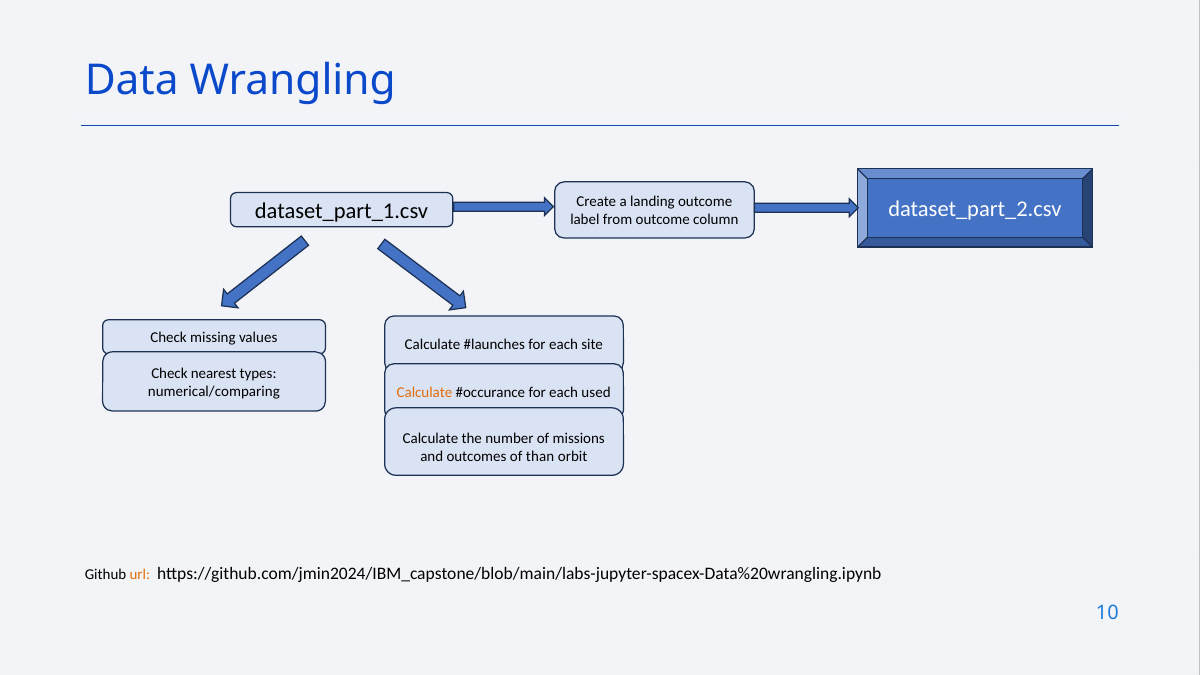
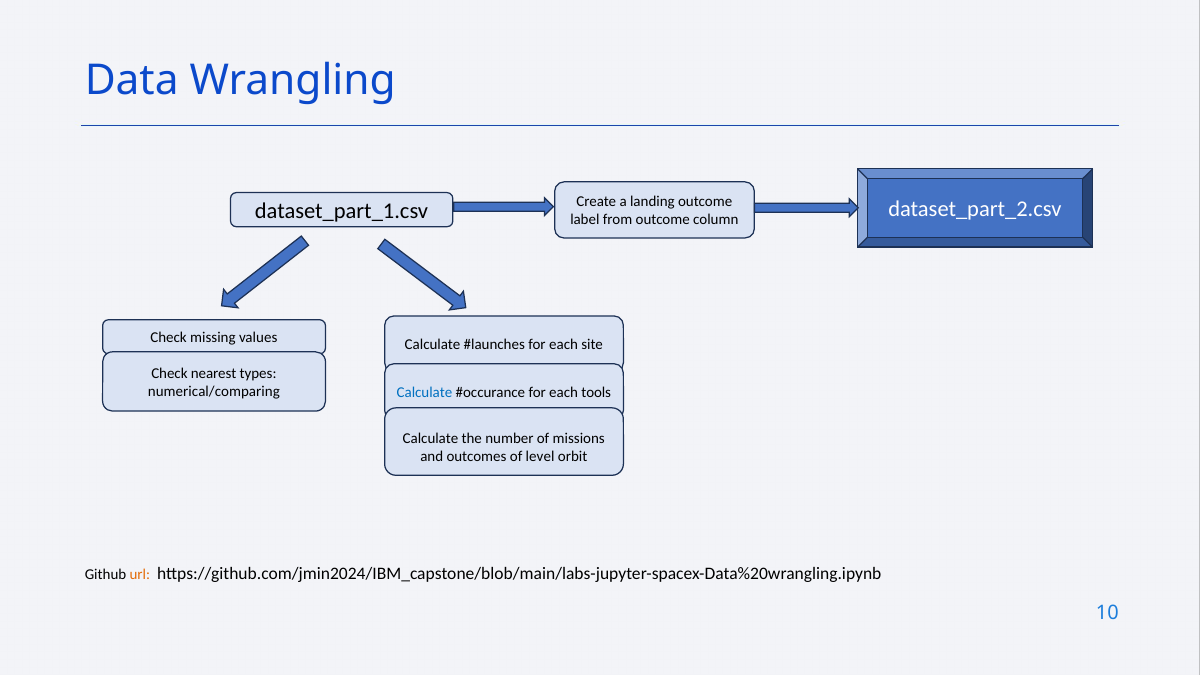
Calculate at (424, 393) colour: orange -> blue
used: used -> tools
than: than -> level
